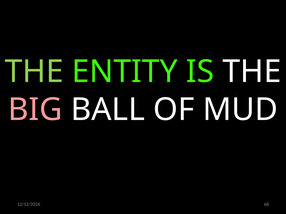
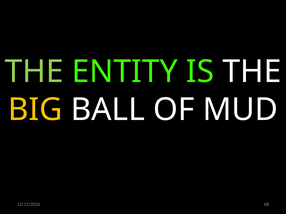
BIG colour: pink -> yellow
